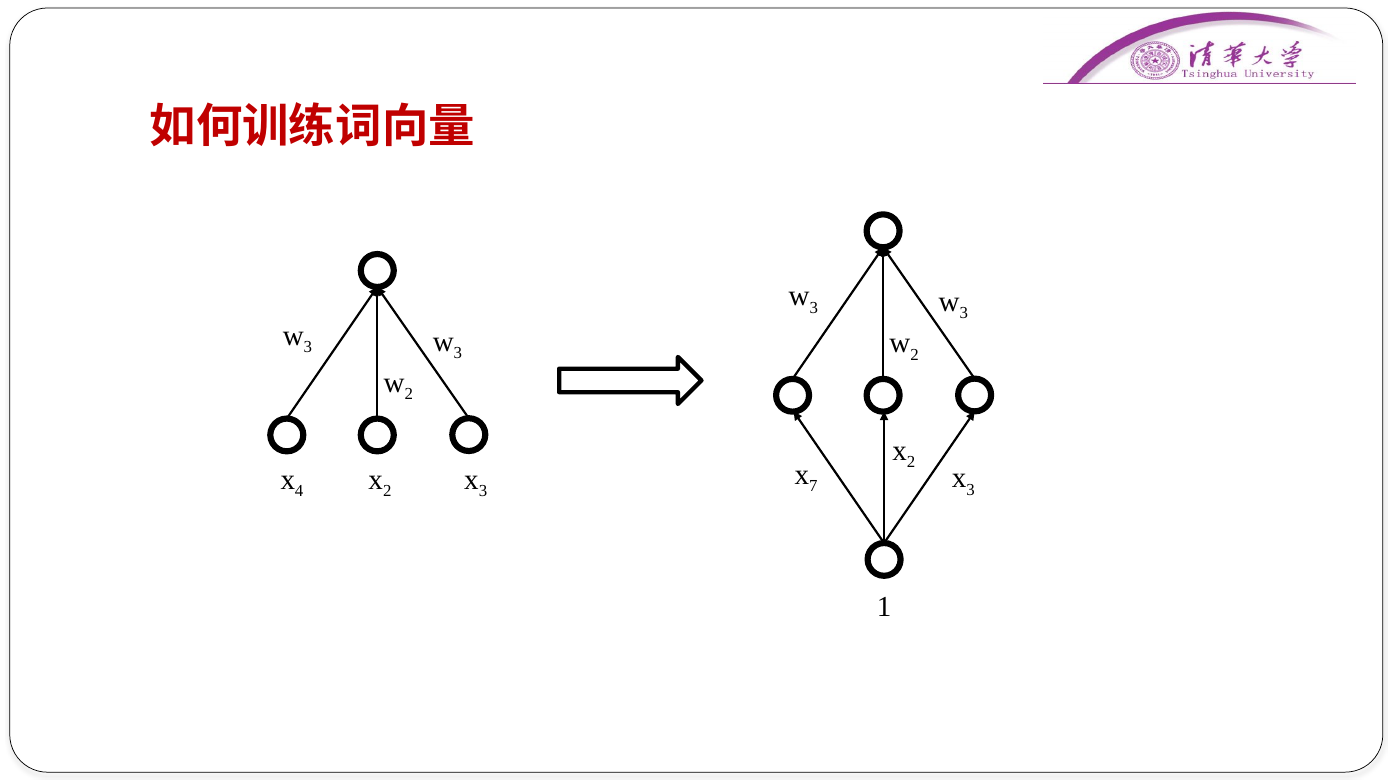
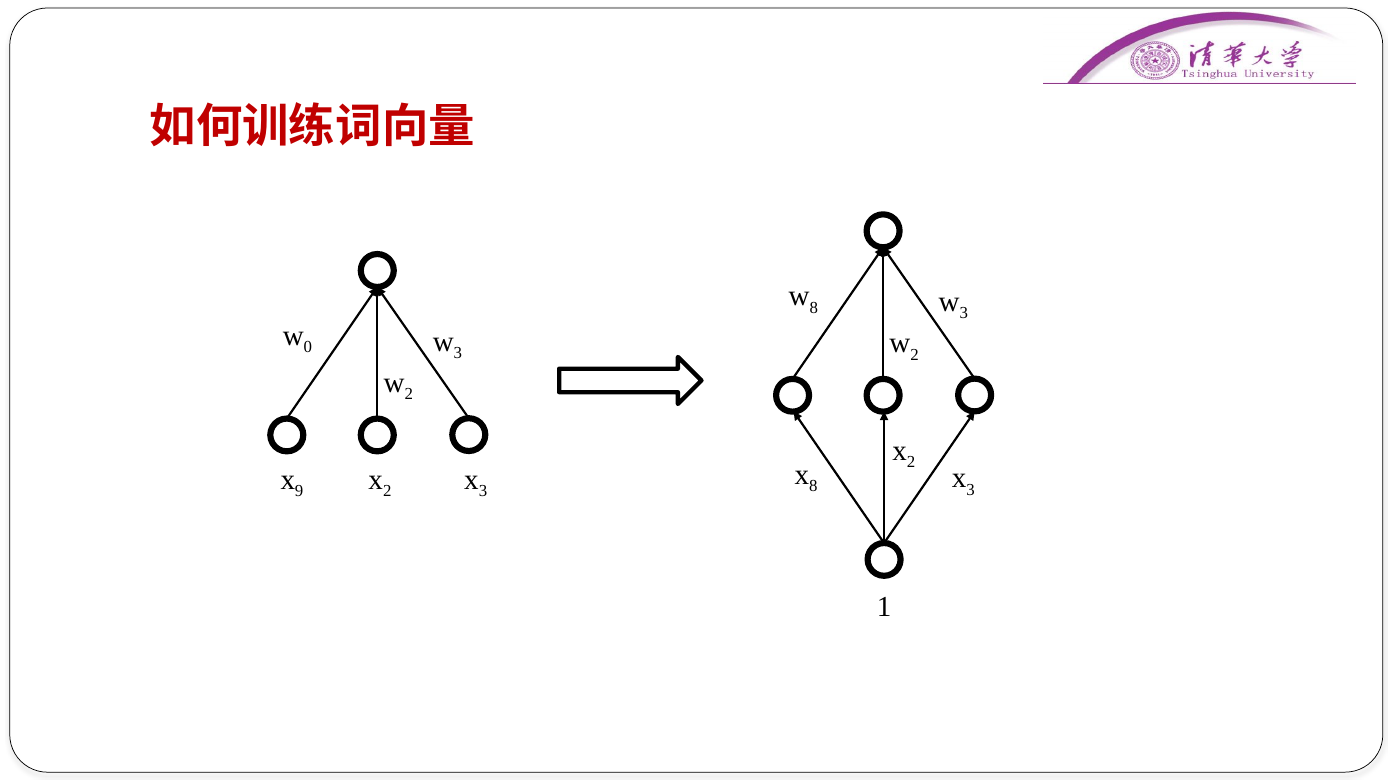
3 at (814, 308): 3 -> 8
3 at (308, 347): 3 -> 0
7 at (813, 487): 7 -> 8
4: 4 -> 9
